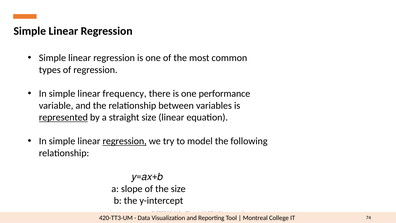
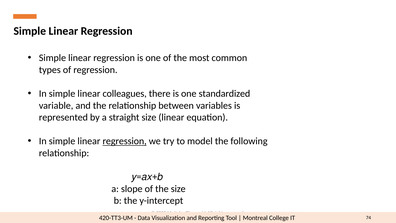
frequency: frequency -> colleagues
performance: performance -> standardized
represented underline: present -> none
